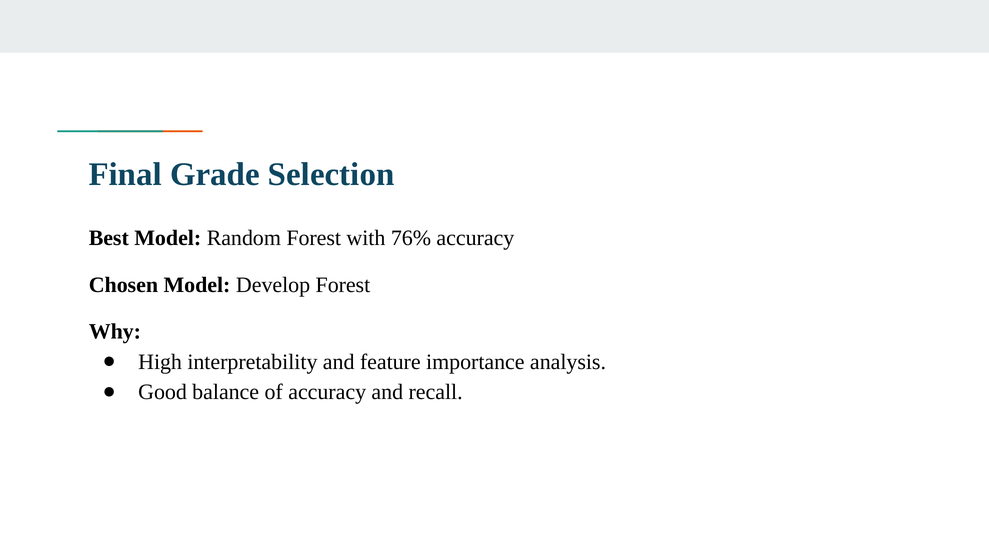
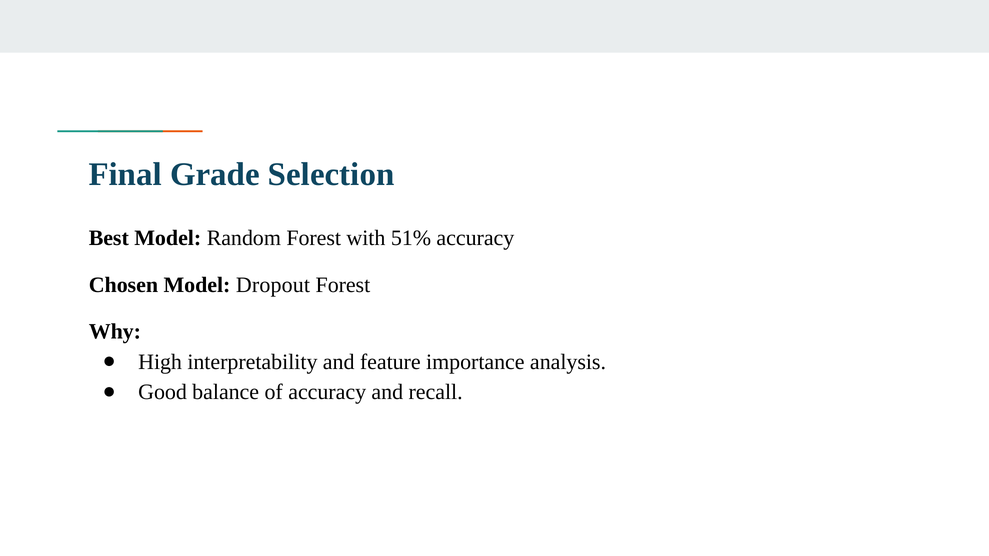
76%: 76% -> 51%
Develop: Develop -> Dropout
